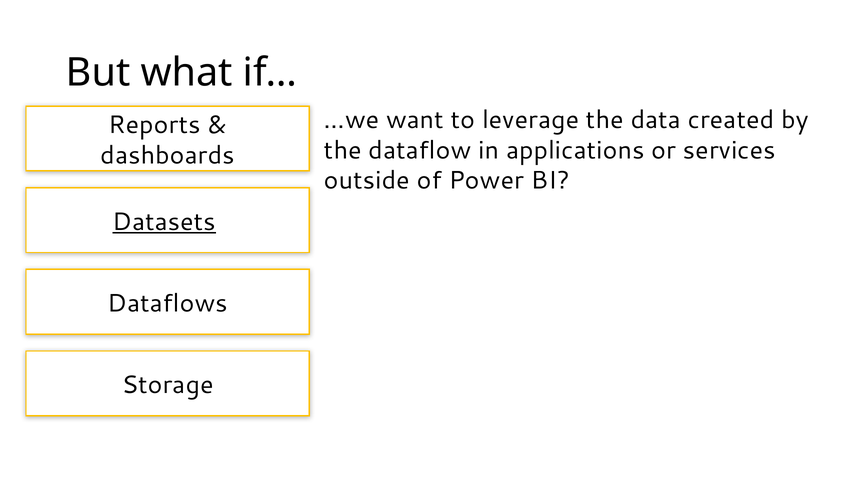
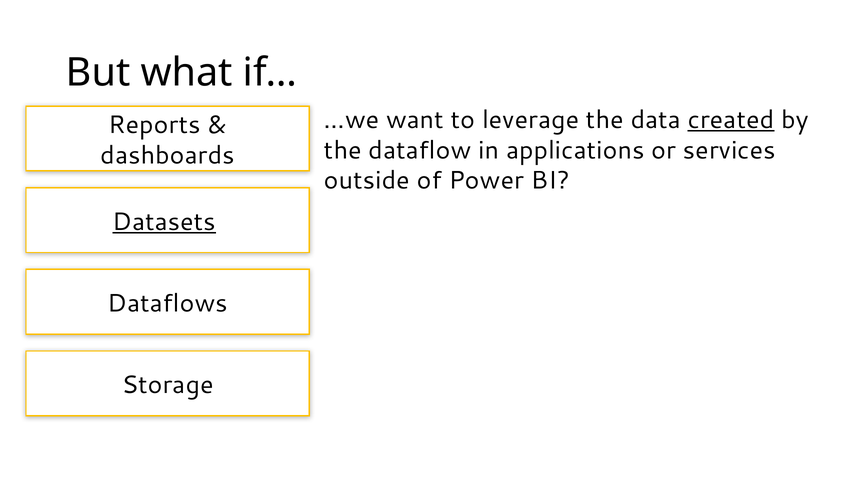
created underline: none -> present
